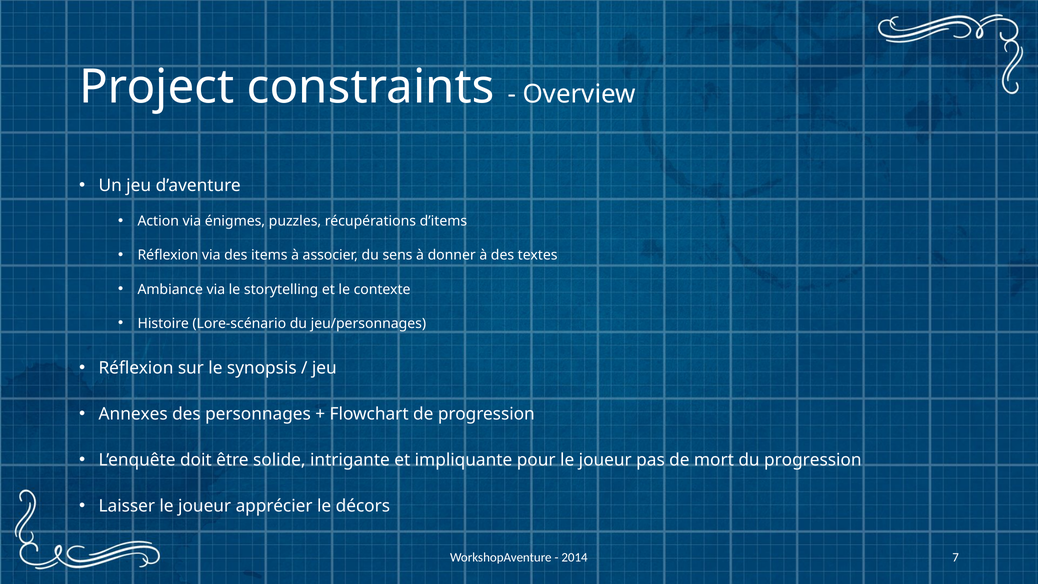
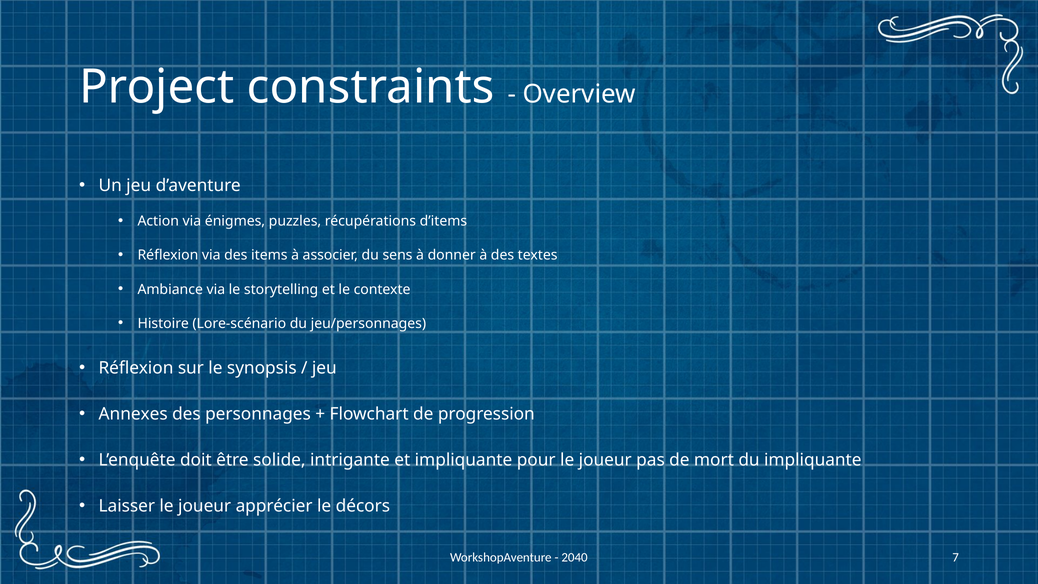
du progression: progression -> impliquante
2014: 2014 -> 2040
